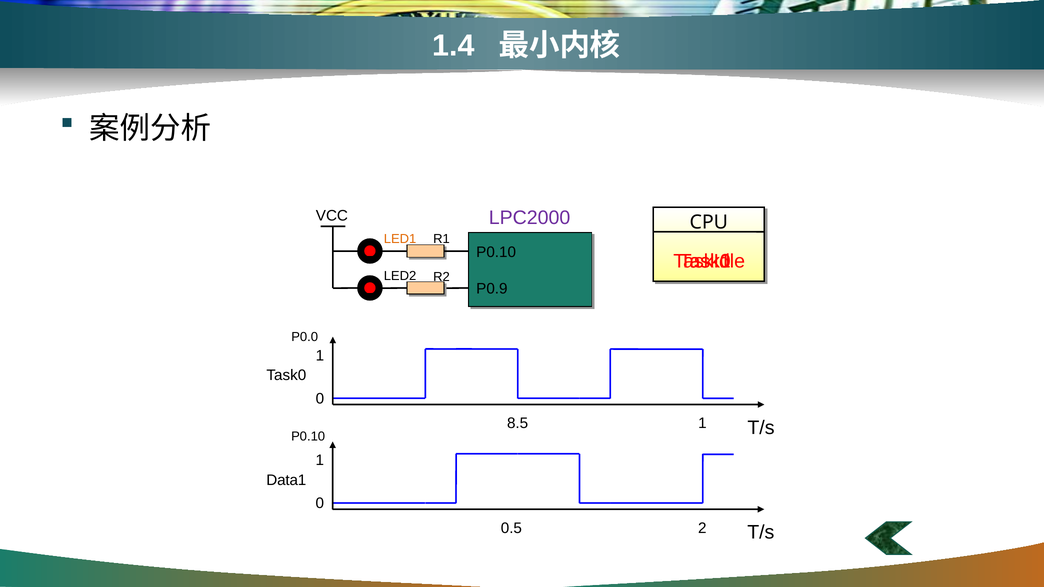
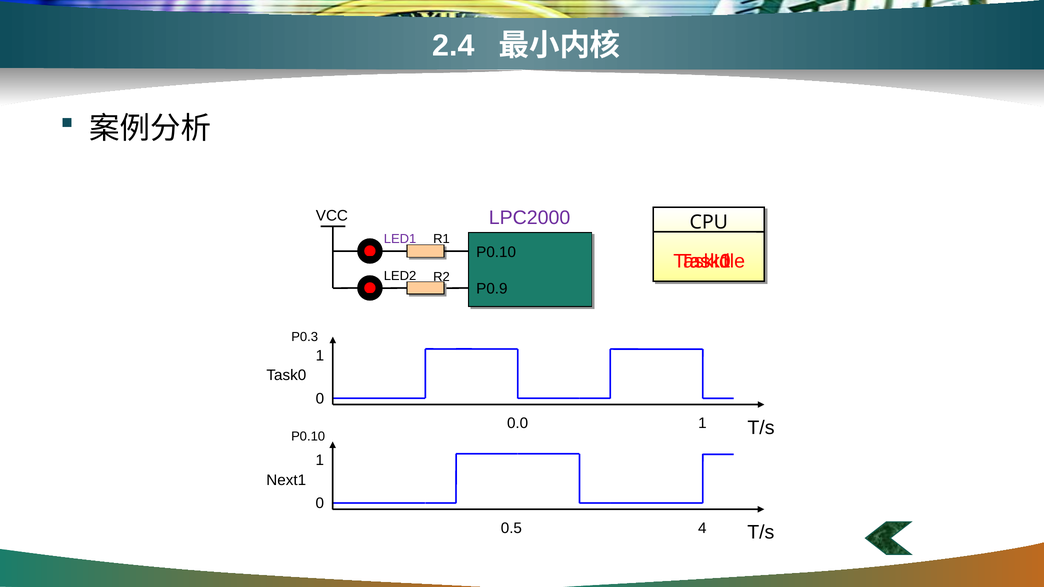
1.4: 1.4 -> 2.4
LED1 colour: orange -> purple
P0.0: P0.0 -> P0.3
8.5: 8.5 -> 0.0
Data1: Data1 -> Next1
2: 2 -> 4
